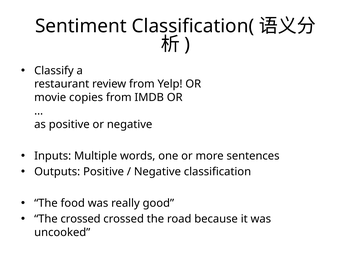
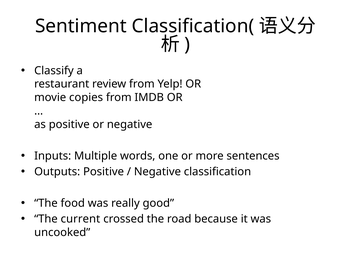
The crossed: crossed -> current
